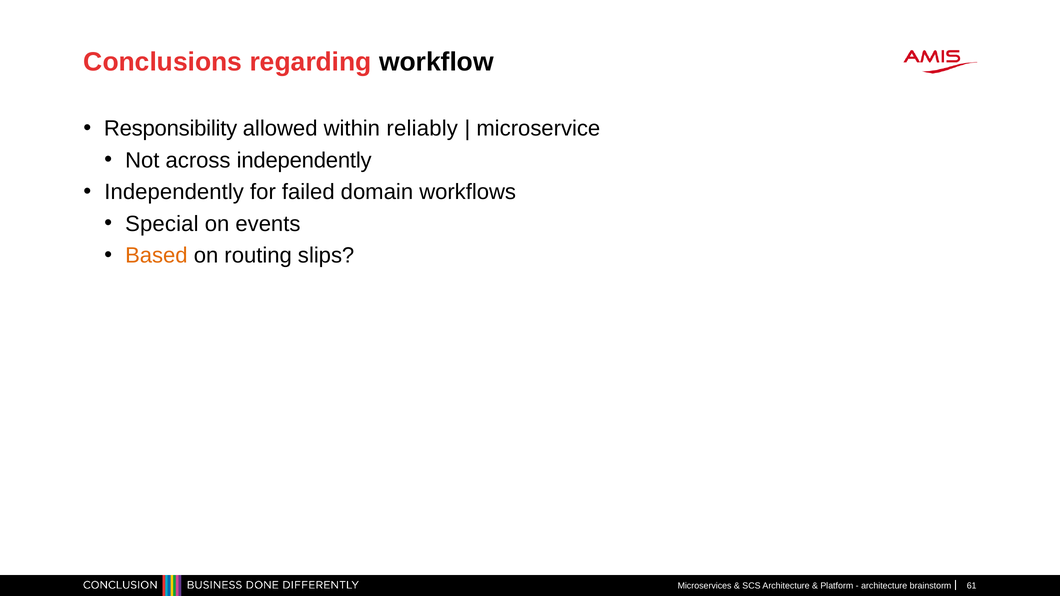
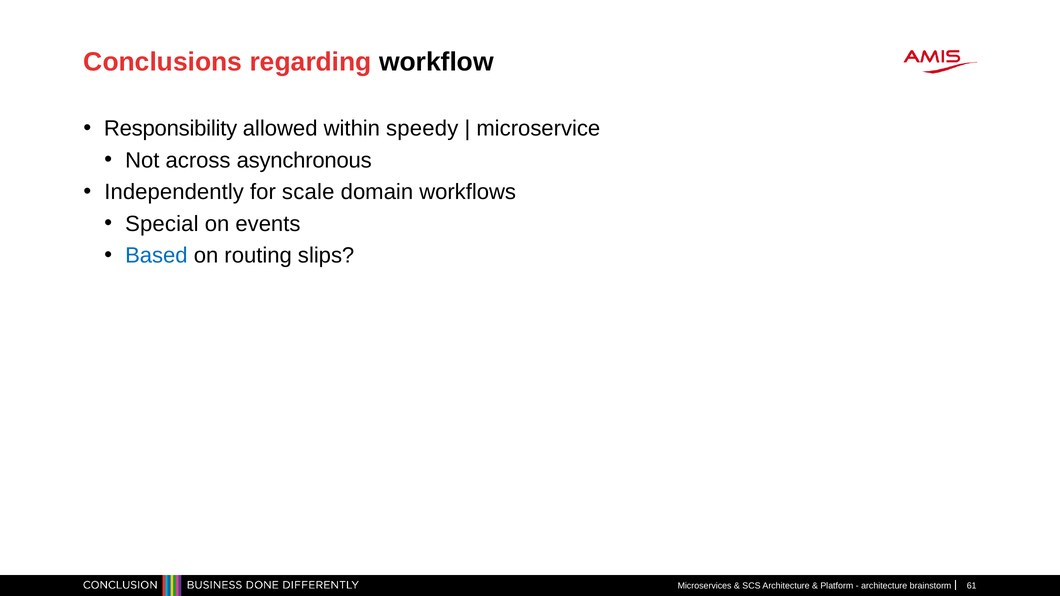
reliably: reliably -> speedy
across independently: independently -> asynchronous
failed: failed -> scale
Based colour: orange -> blue
